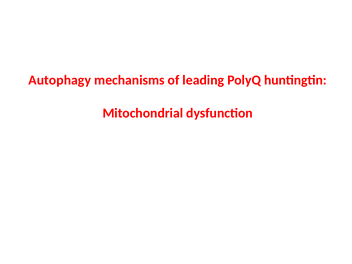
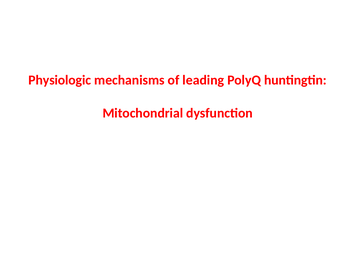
Autophagy: Autophagy -> Physiologic
